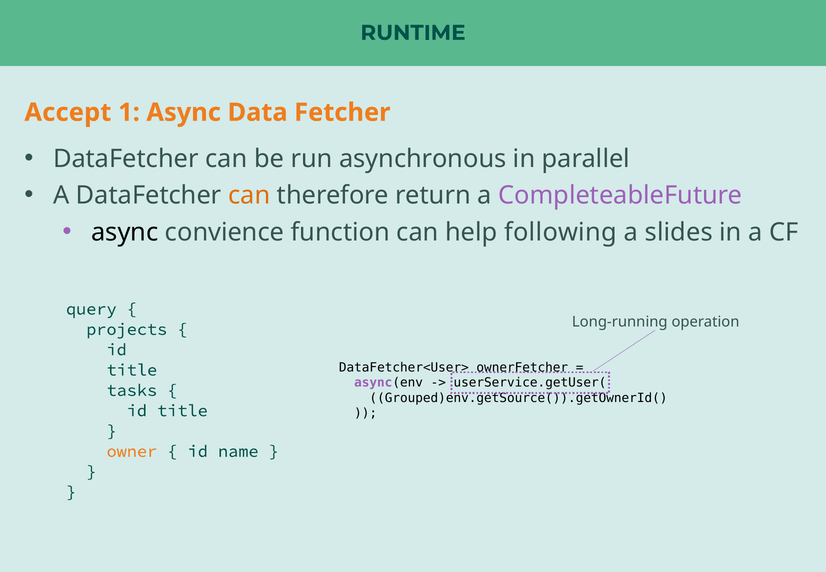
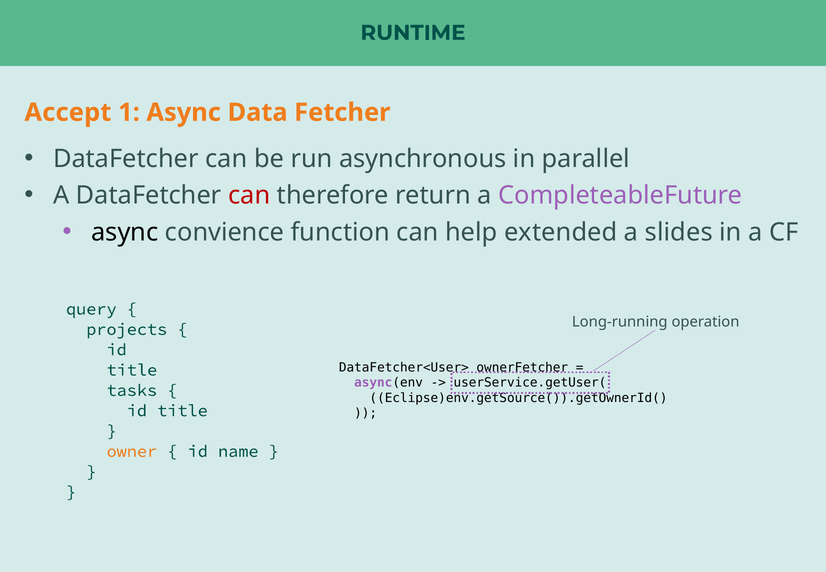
can at (249, 195) colour: orange -> red
following: following -> extended
Grouped)env.getSource()).getOwnerId(: Grouped)env.getSource()).getOwnerId( -> Eclipse)env.getSource()).getOwnerId(
